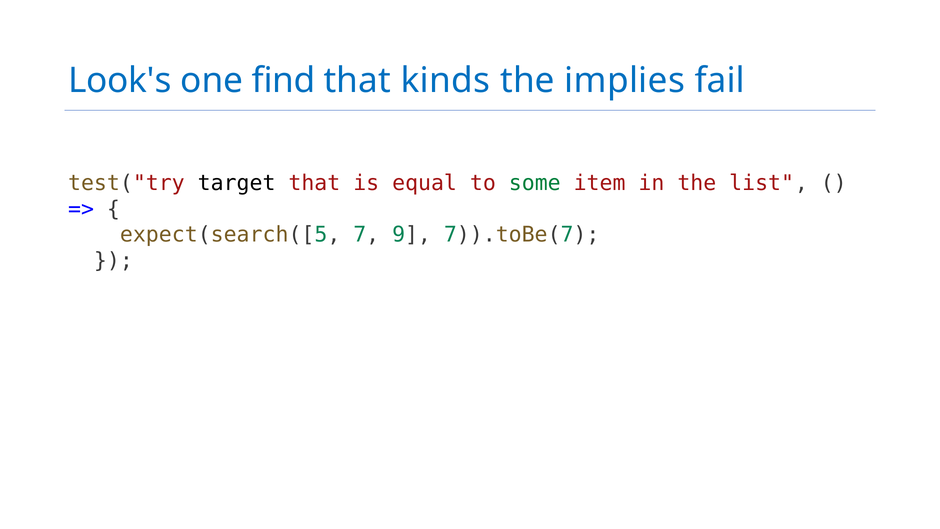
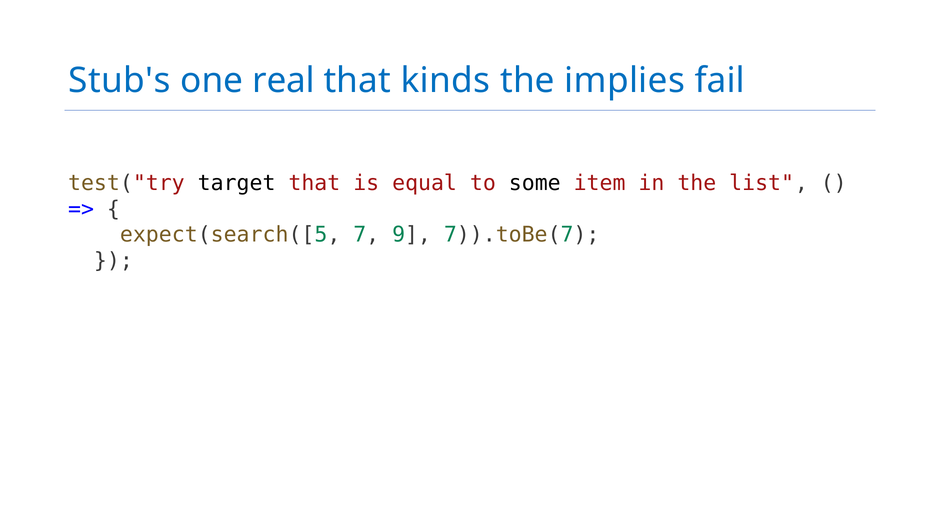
Look's: Look's -> Stub's
find: find -> real
some colour: green -> black
